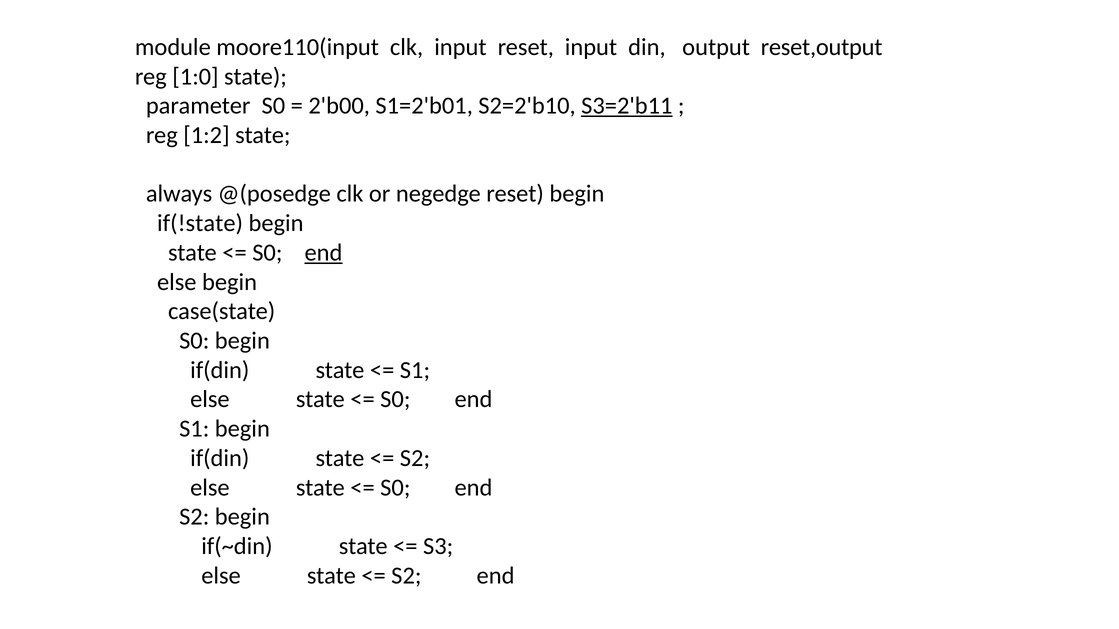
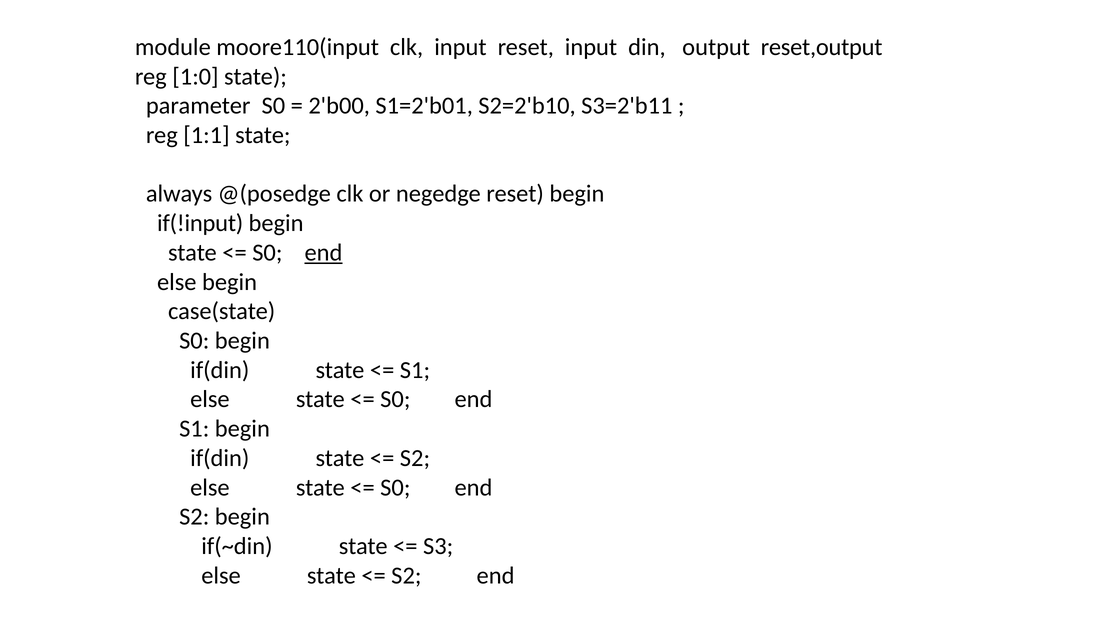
S3=2'b11 underline: present -> none
1:2: 1:2 -> 1:1
if(!state: if(!state -> if(!input
